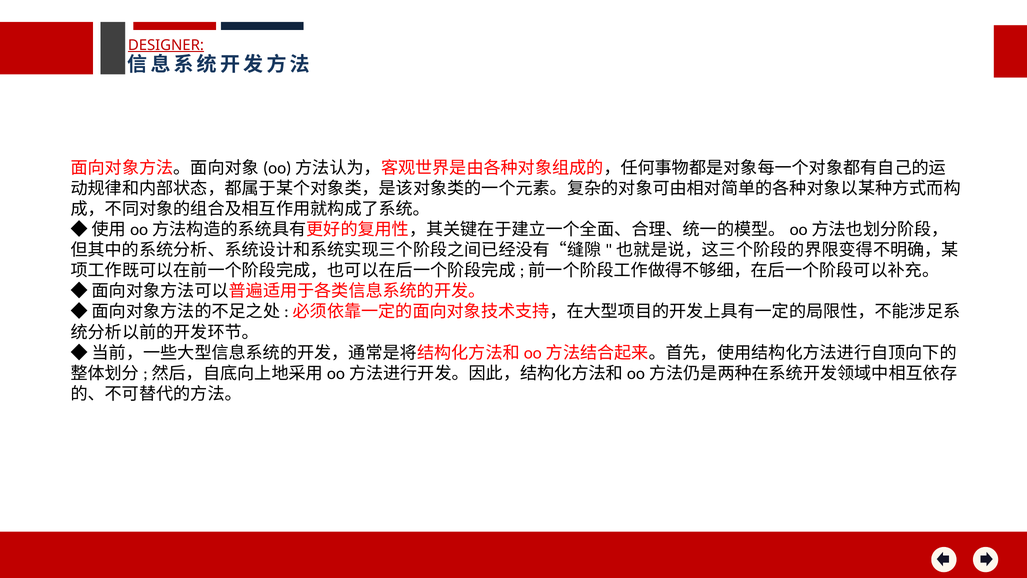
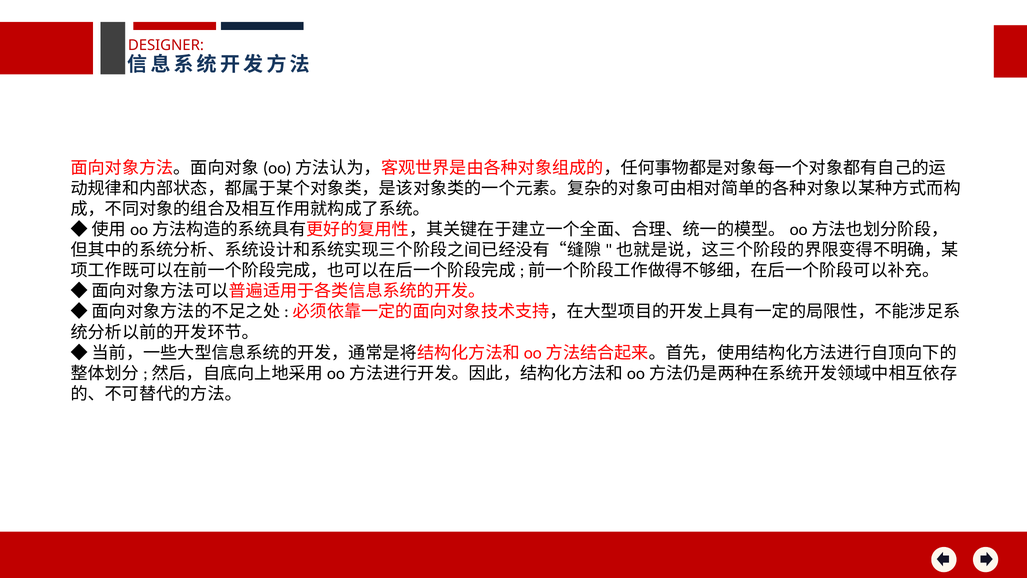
DESIGNER underline: present -> none
